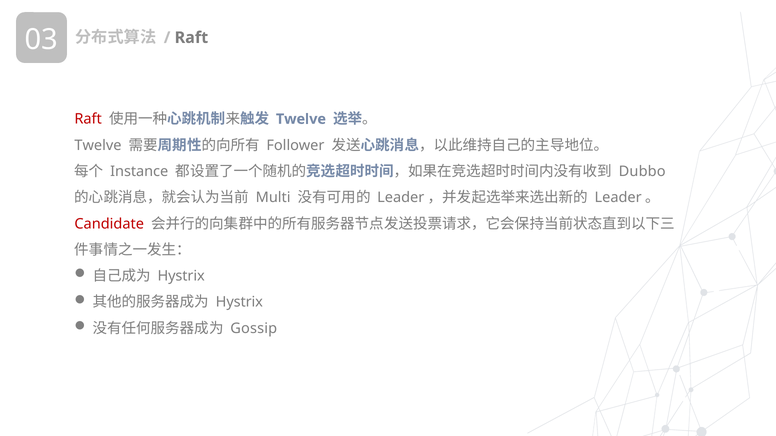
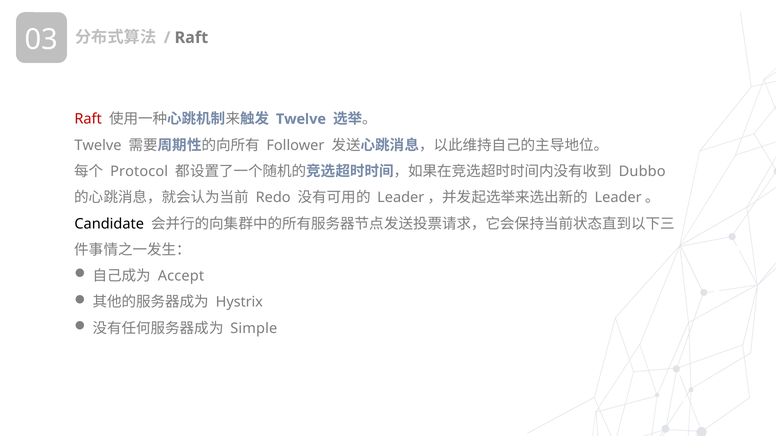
Instance: Instance -> Protocol
Multi: Multi -> Redo
Candidate colour: red -> black
Hystrix at (181, 276): Hystrix -> Accept
Gossip: Gossip -> Simple
